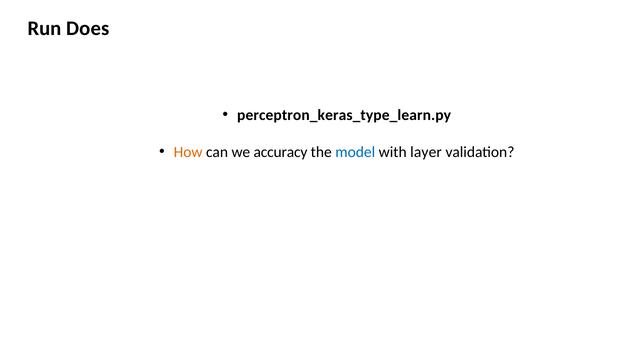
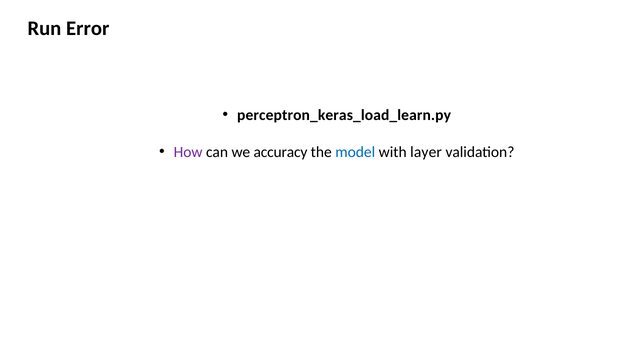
Does: Does -> Error
perceptron_keras_type_learn.py: perceptron_keras_type_learn.py -> perceptron_keras_load_learn.py
How colour: orange -> purple
